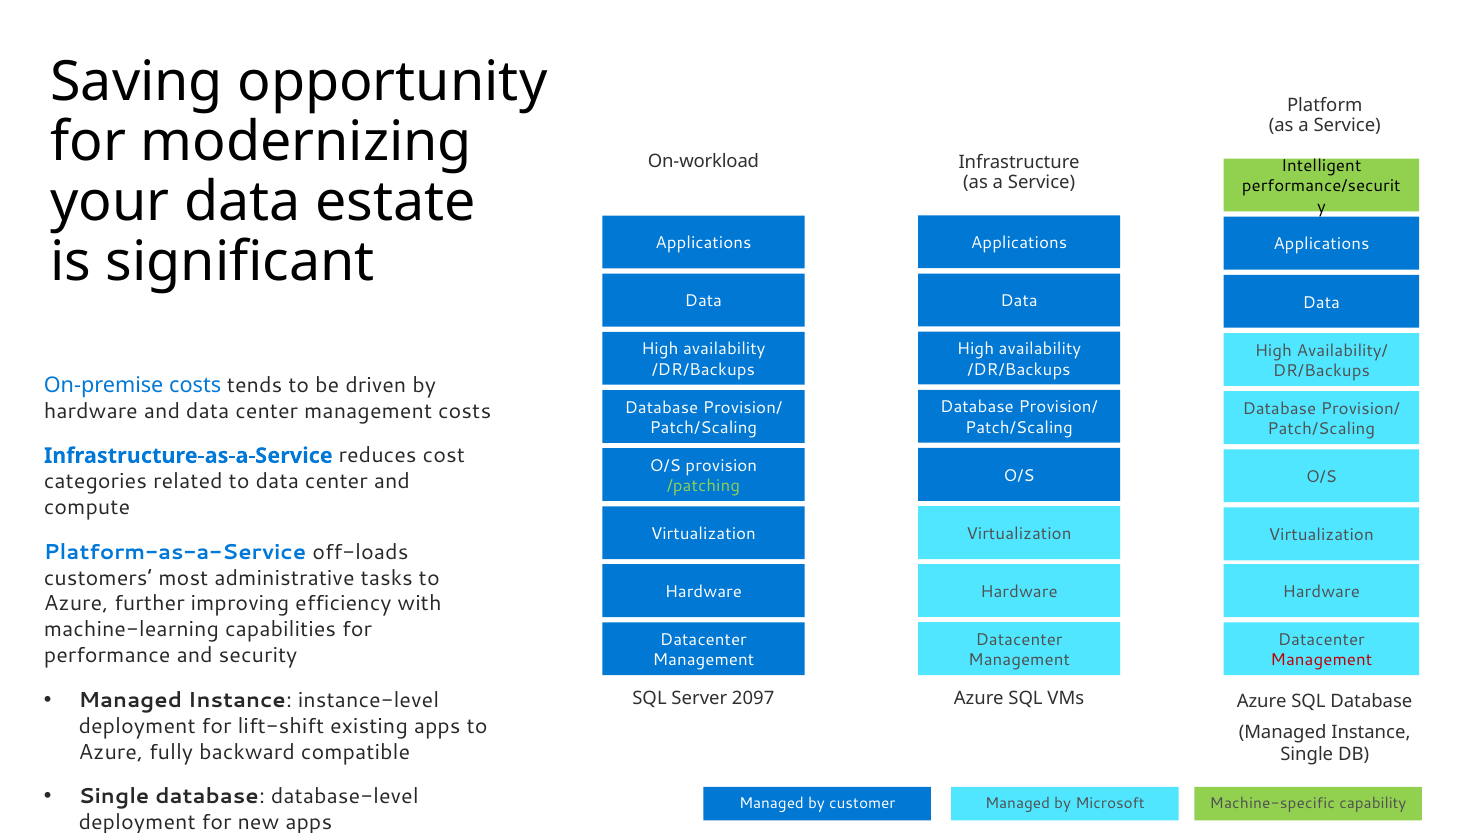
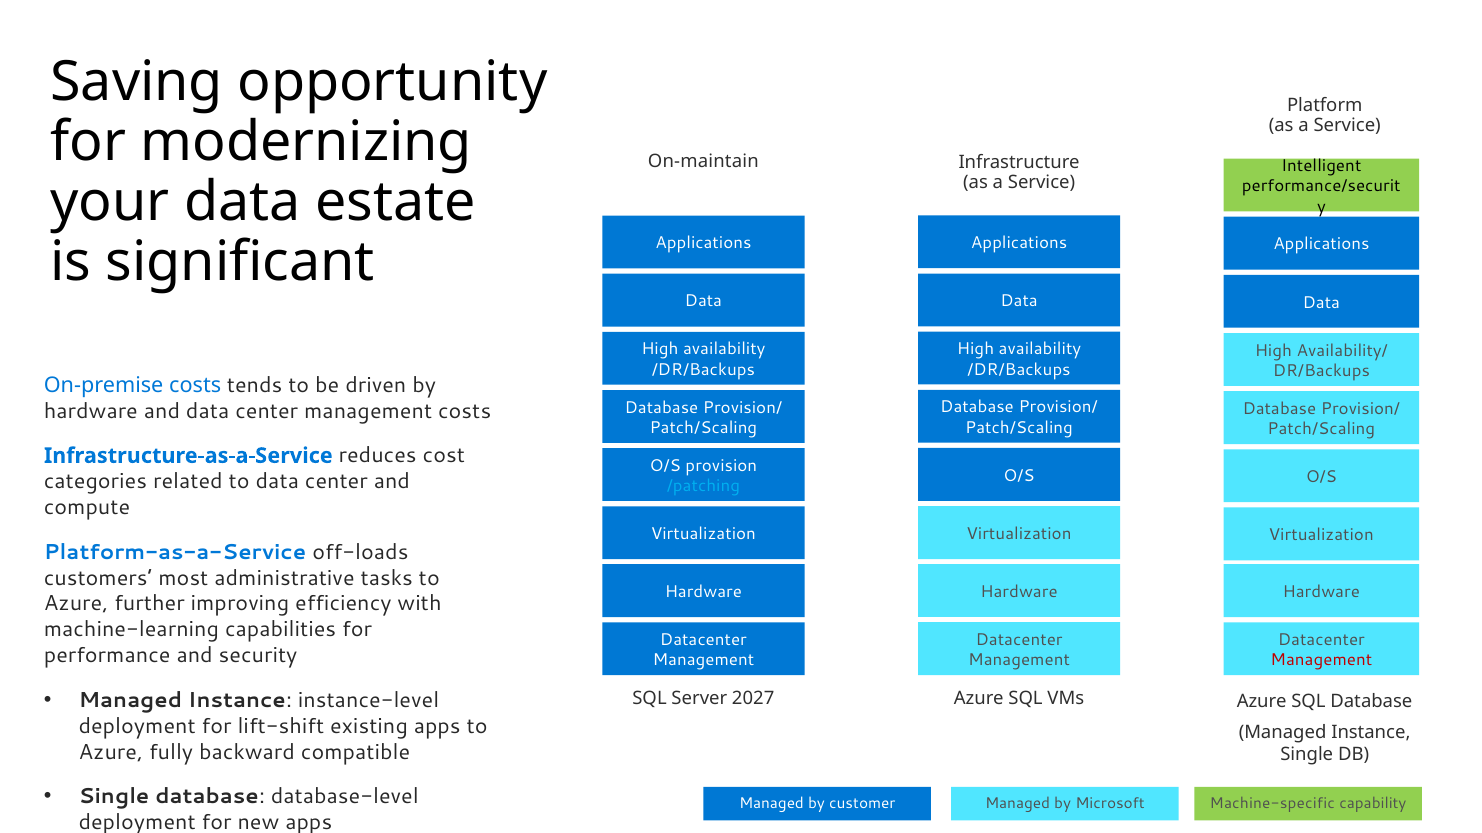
On-workload: On-workload -> On-maintain
/patching colour: light green -> light blue
2097: 2097 -> 2027
